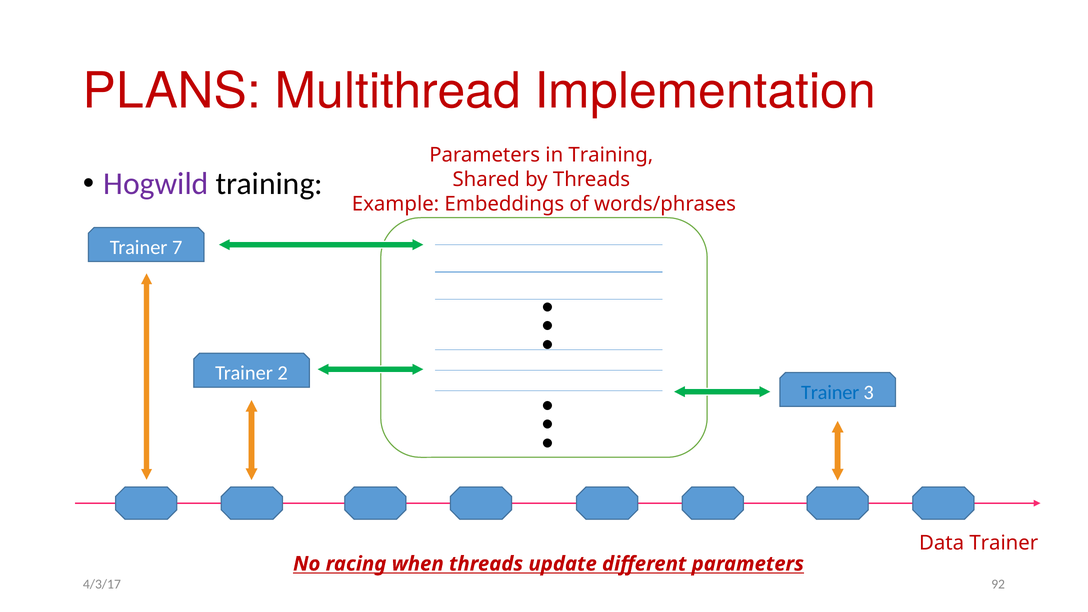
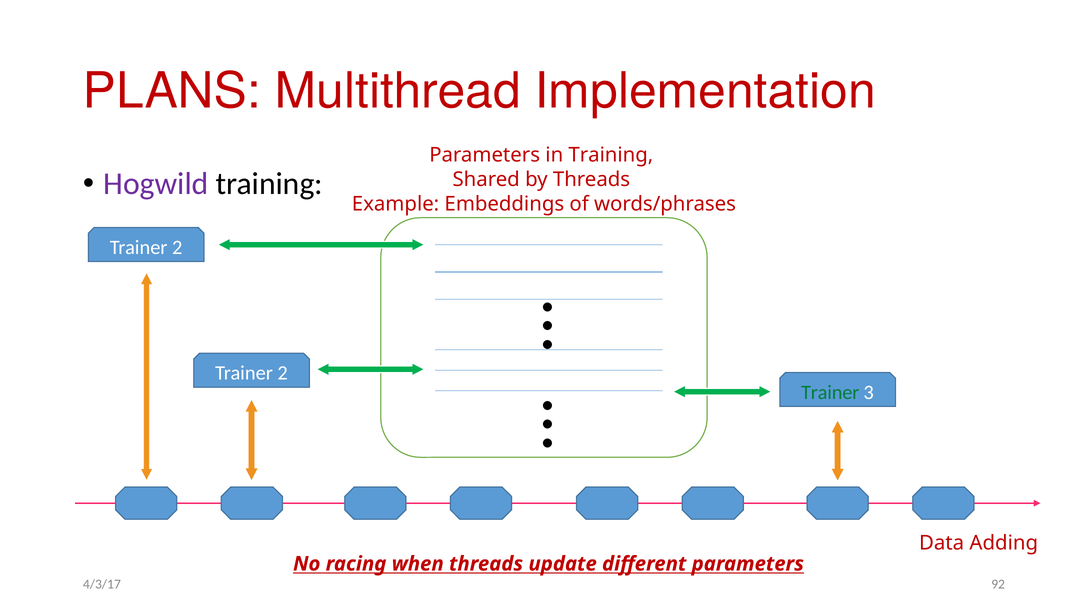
7 at (177, 247): 7 -> 2
Trainer at (830, 392) colour: blue -> green
Data Trainer: Trainer -> Adding
